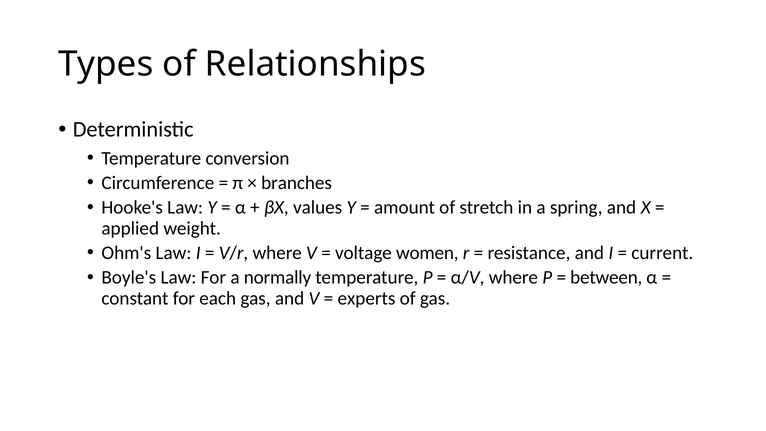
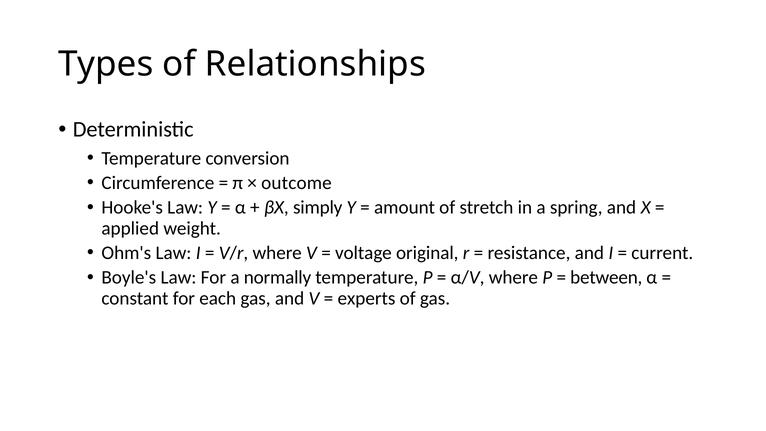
branches: branches -> outcome
values: values -> simply
women: women -> original
